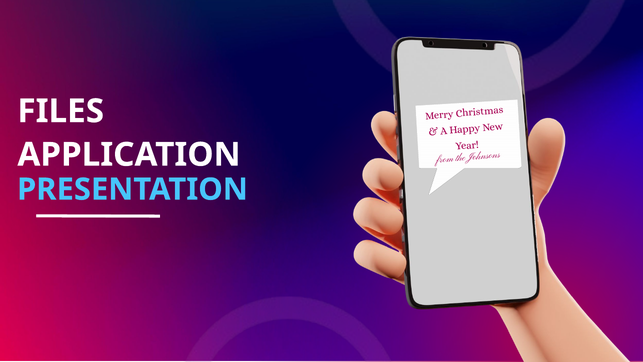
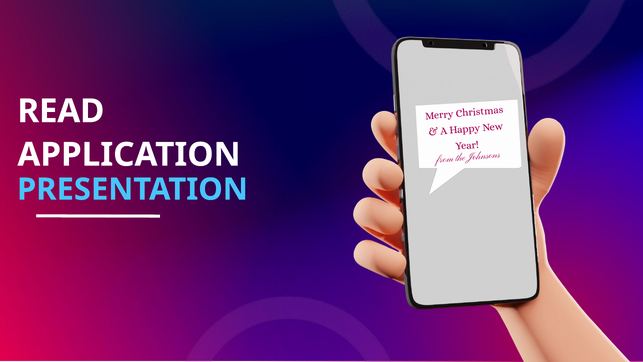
FILES: FILES -> READ
